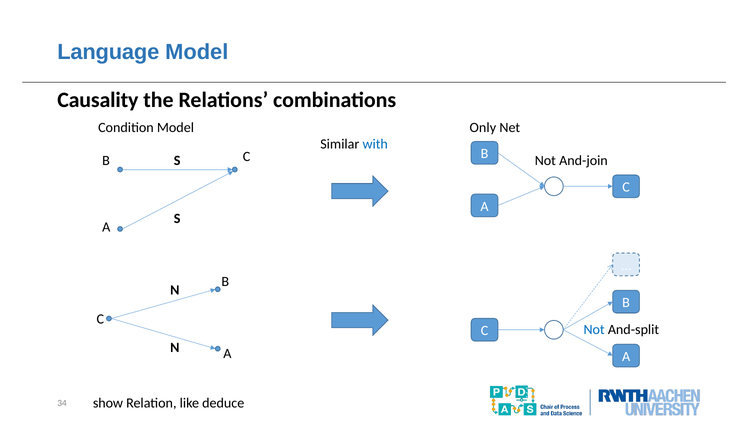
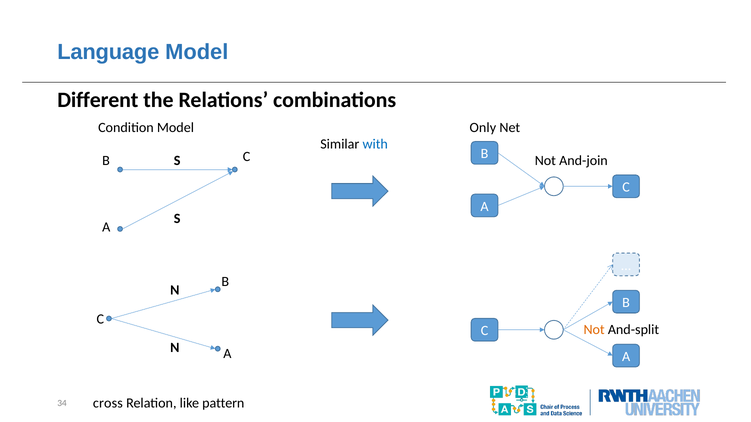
Causality: Causality -> Different
Not at (594, 330) colour: blue -> orange
show: show -> cross
deduce: deduce -> pattern
